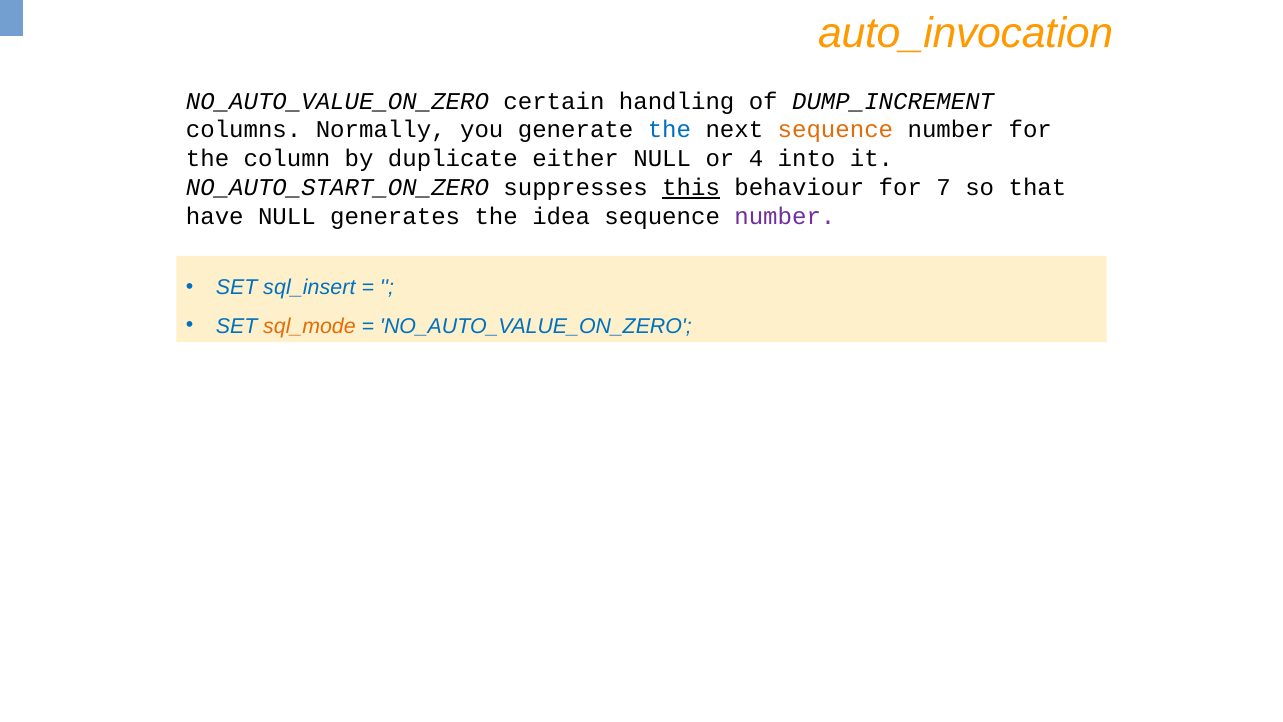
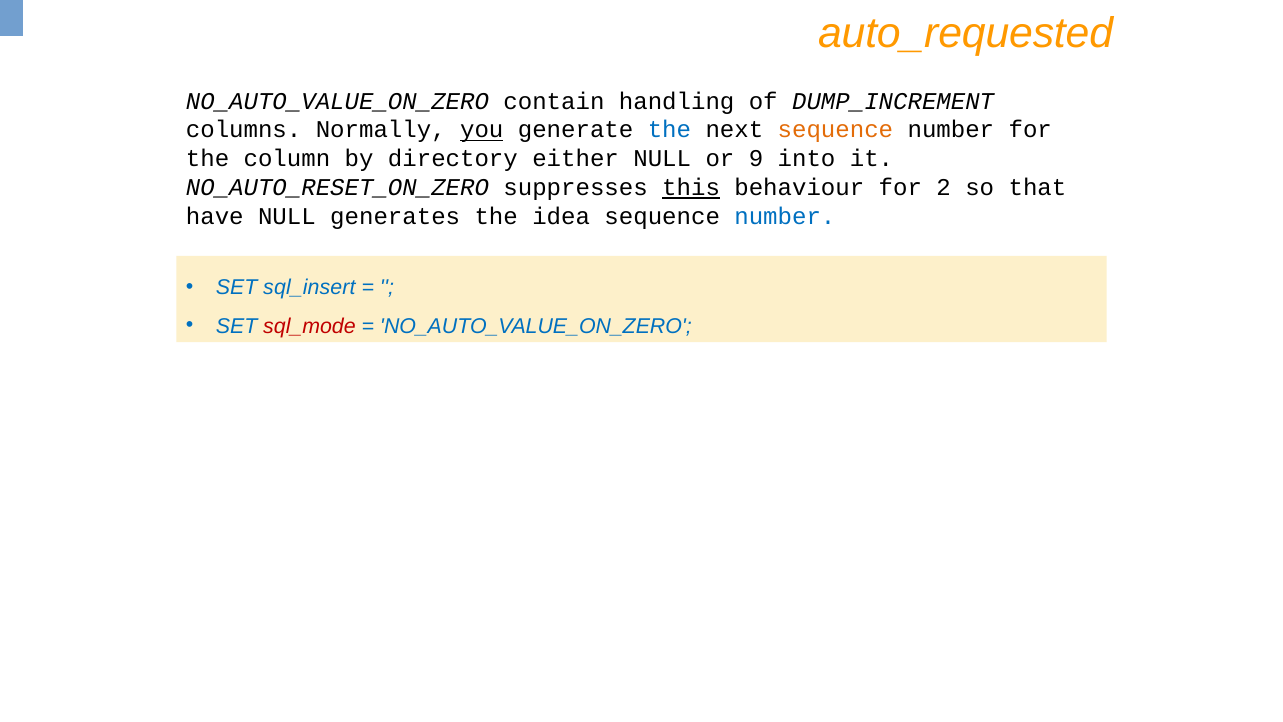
auto_invocation: auto_invocation -> auto_requested
certain: certain -> contain
you underline: none -> present
duplicate: duplicate -> directory
4: 4 -> 9
NO_AUTO_START_ON_ZERO: NO_AUTO_START_ON_ZERO -> NO_AUTO_RESET_ON_ZERO
7: 7 -> 2
number at (785, 216) colour: purple -> blue
sql_mode colour: orange -> red
